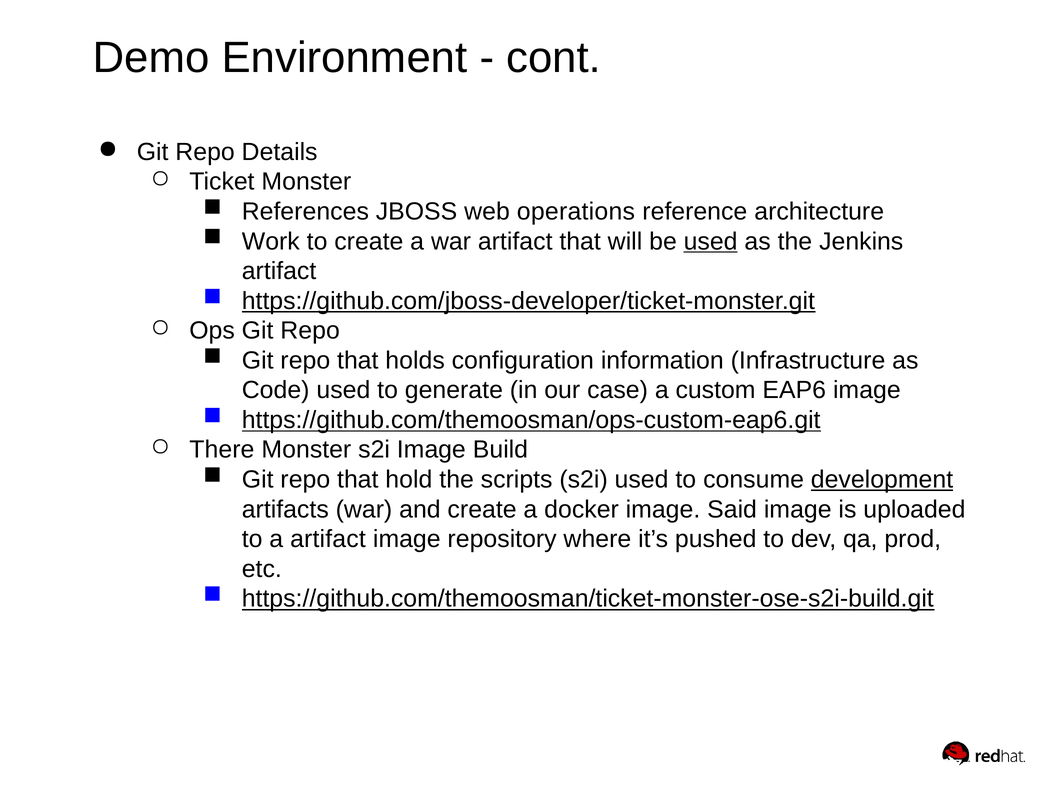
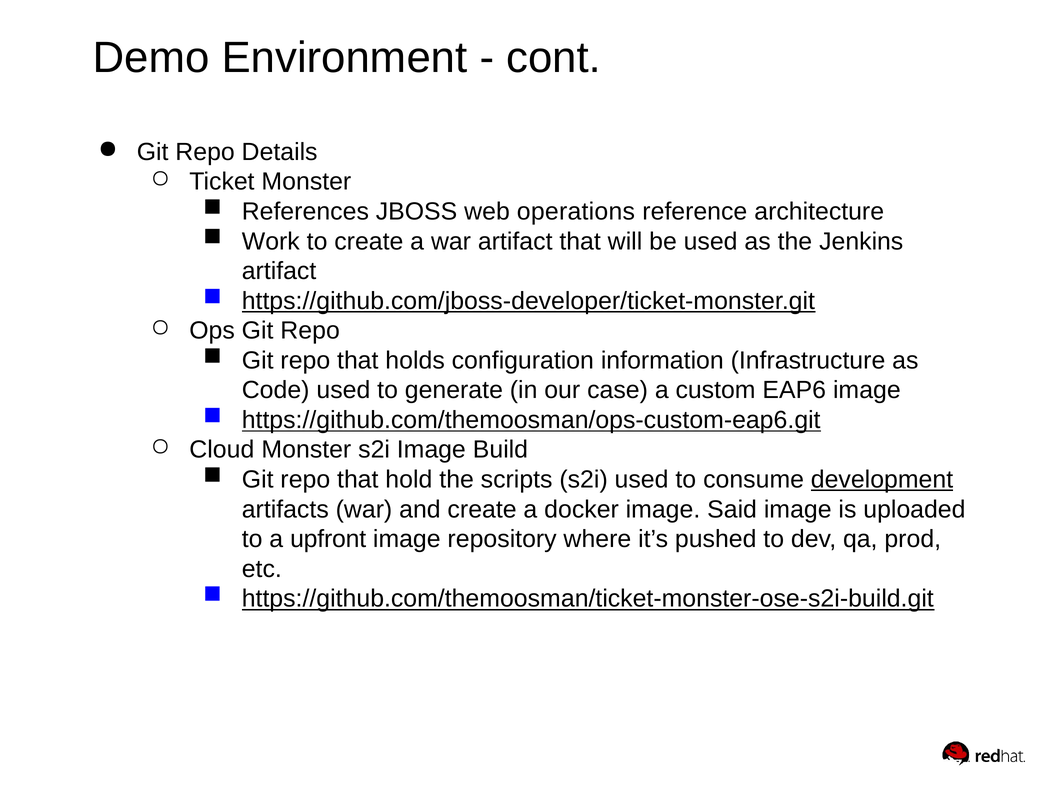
used at (711, 241) underline: present -> none
There: There -> Cloud
a artifact: artifact -> upfront
